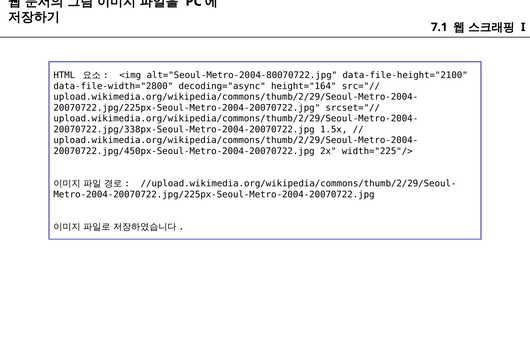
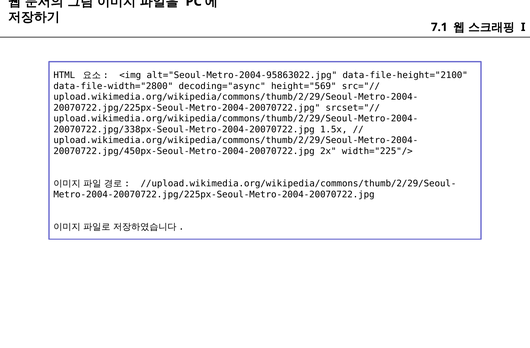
alt="Seoul-Metro-2004-80070722.jpg: alt="Seoul-Metro-2004-80070722.jpg -> alt="Seoul-Metro-2004-95863022.jpg
height="164: height="164 -> height="569
